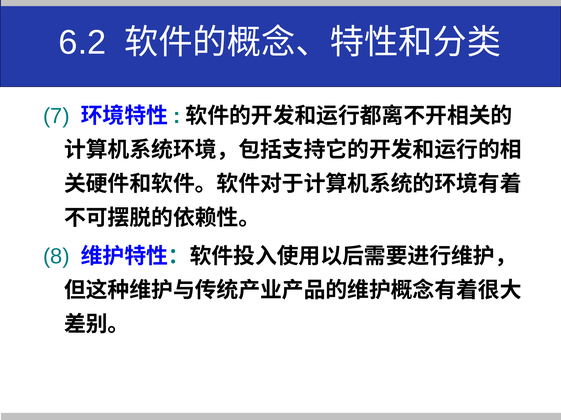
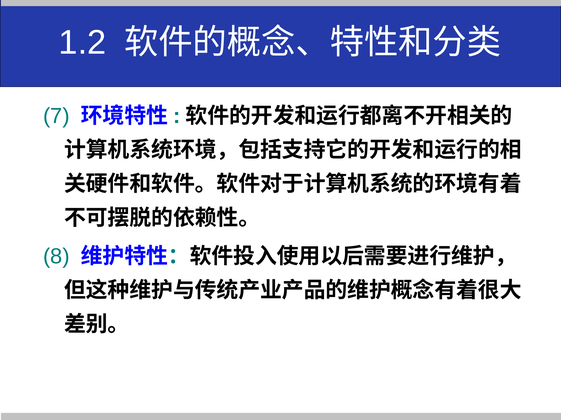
6.2: 6.2 -> 1.2
